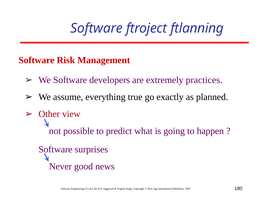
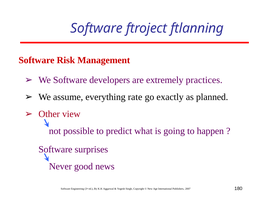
true: true -> rate
